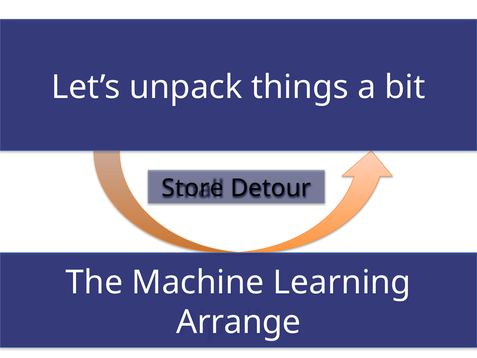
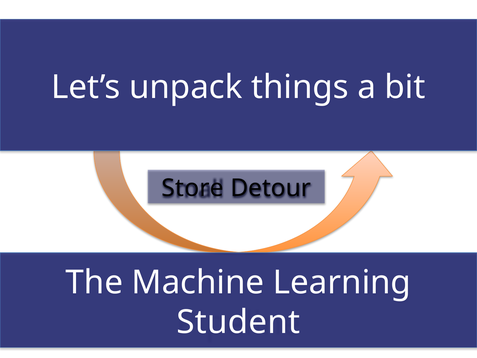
Arrange: Arrange -> Student
